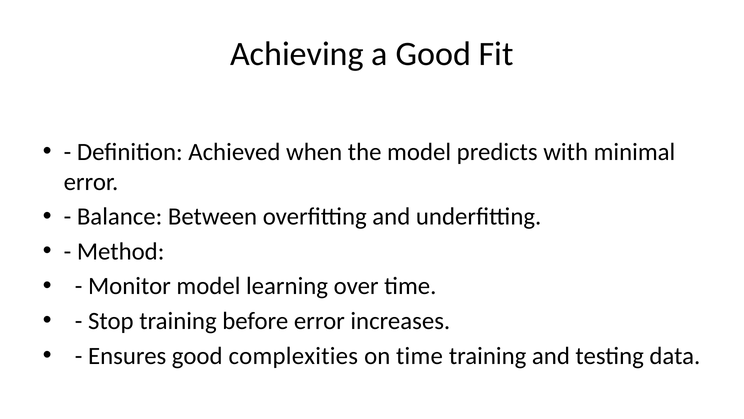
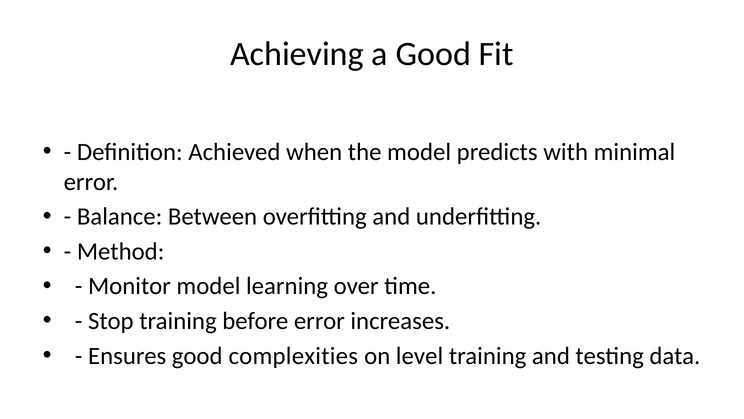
on time: time -> level
